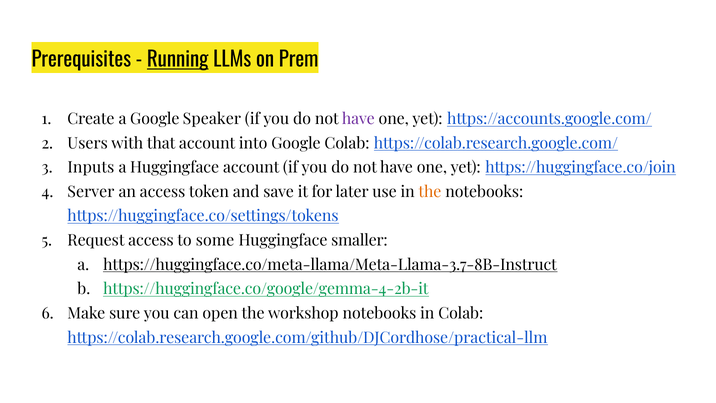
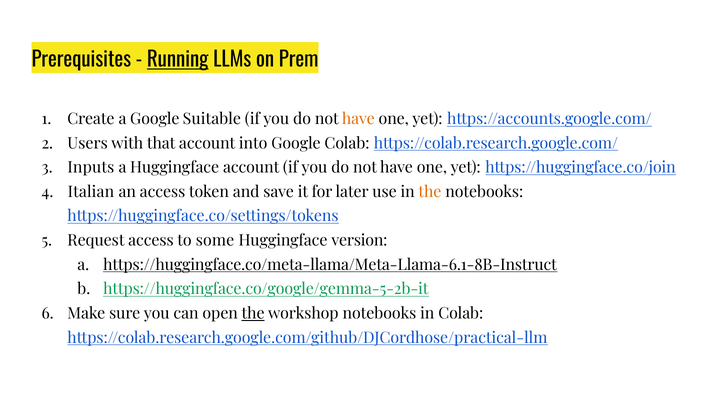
Speaker: Speaker -> Suitable
have at (358, 119) colour: purple -> orange
Server: Server -> Italian
smaller: smaller -> version
https://huggingface.co/meta-llama/Meta-Llama-3.7-8B-Instruct: https://huggingface.co/meta-llama/Meta-Llama-3.7-8B-Instruct -> https://huggingface.co/meta-llama/Meta-Llama-6.1-8B-Instruct
https://huggingface.co/google/gemma-4-2b-it: https://huggingface.co/google/gemma-4-2b-it -> https://huggingface.co/google/gemma-5-2b-it
the at (253, 313) underline: none -> present
